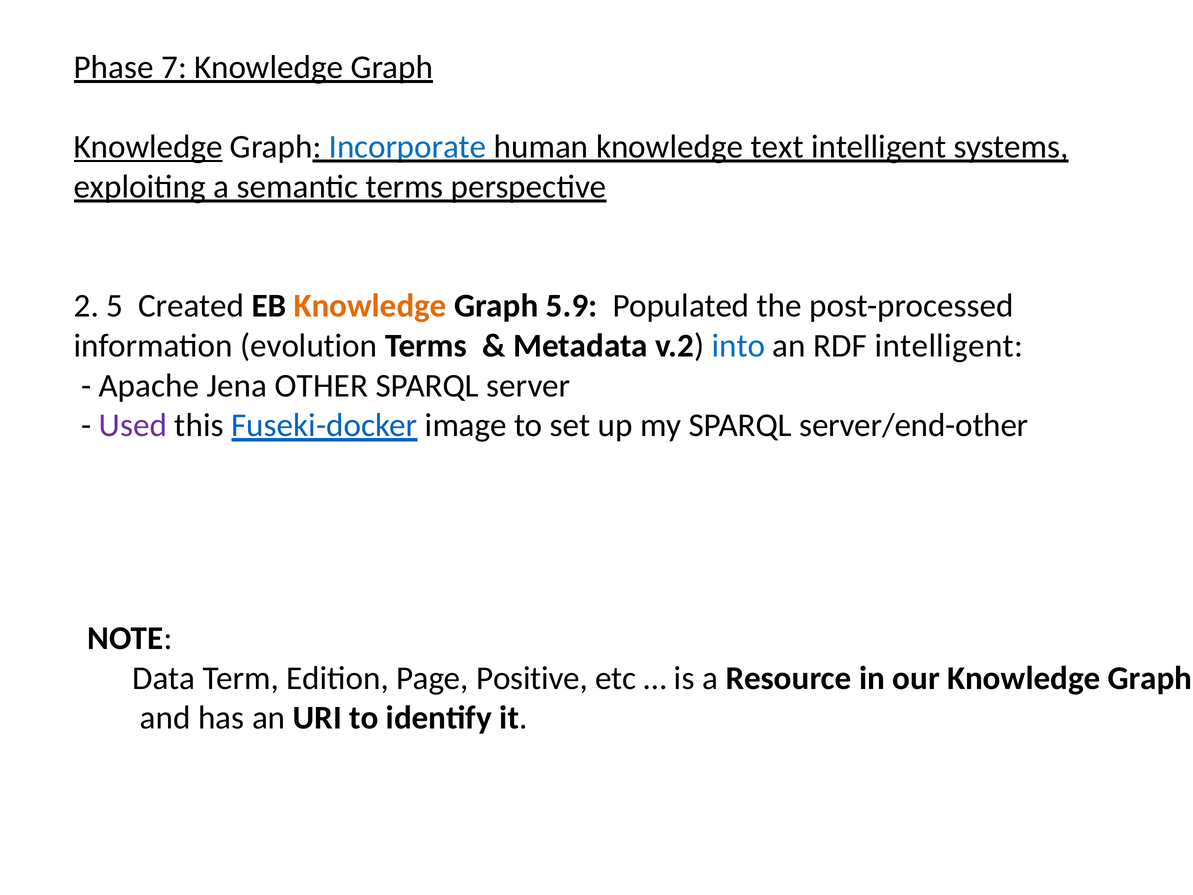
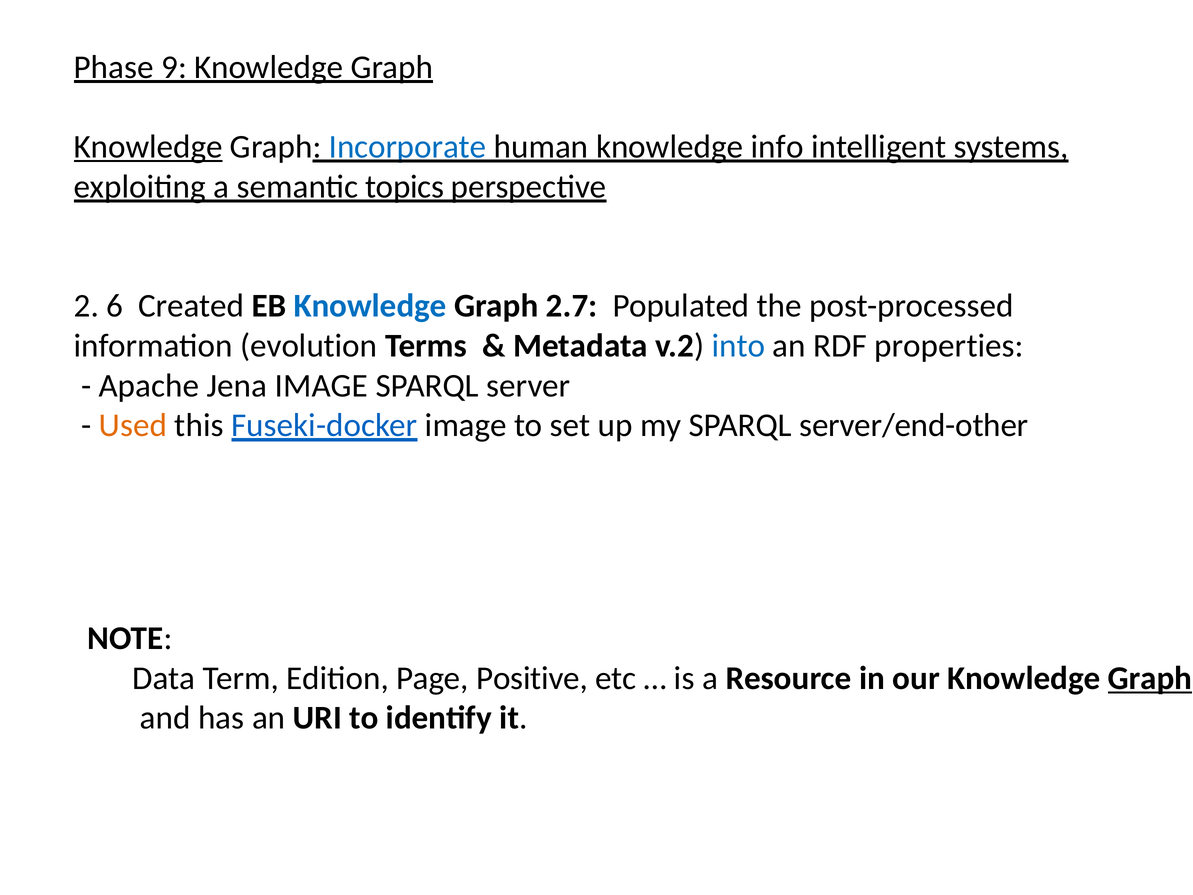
7: 7 -> 9
text: text -> info
semantic terms: terms -> topics
5: 5 -> 6
Knowledge at (370, 306) colour: orange -> blue
5.9: 5.9 -> 2.7
RDF intelligent: intelligent -> properties
Jena OTHER: OTHER -> IMAGE
Used colour: purple -> orange
Graph at (1150, 678) underline: none -> present
